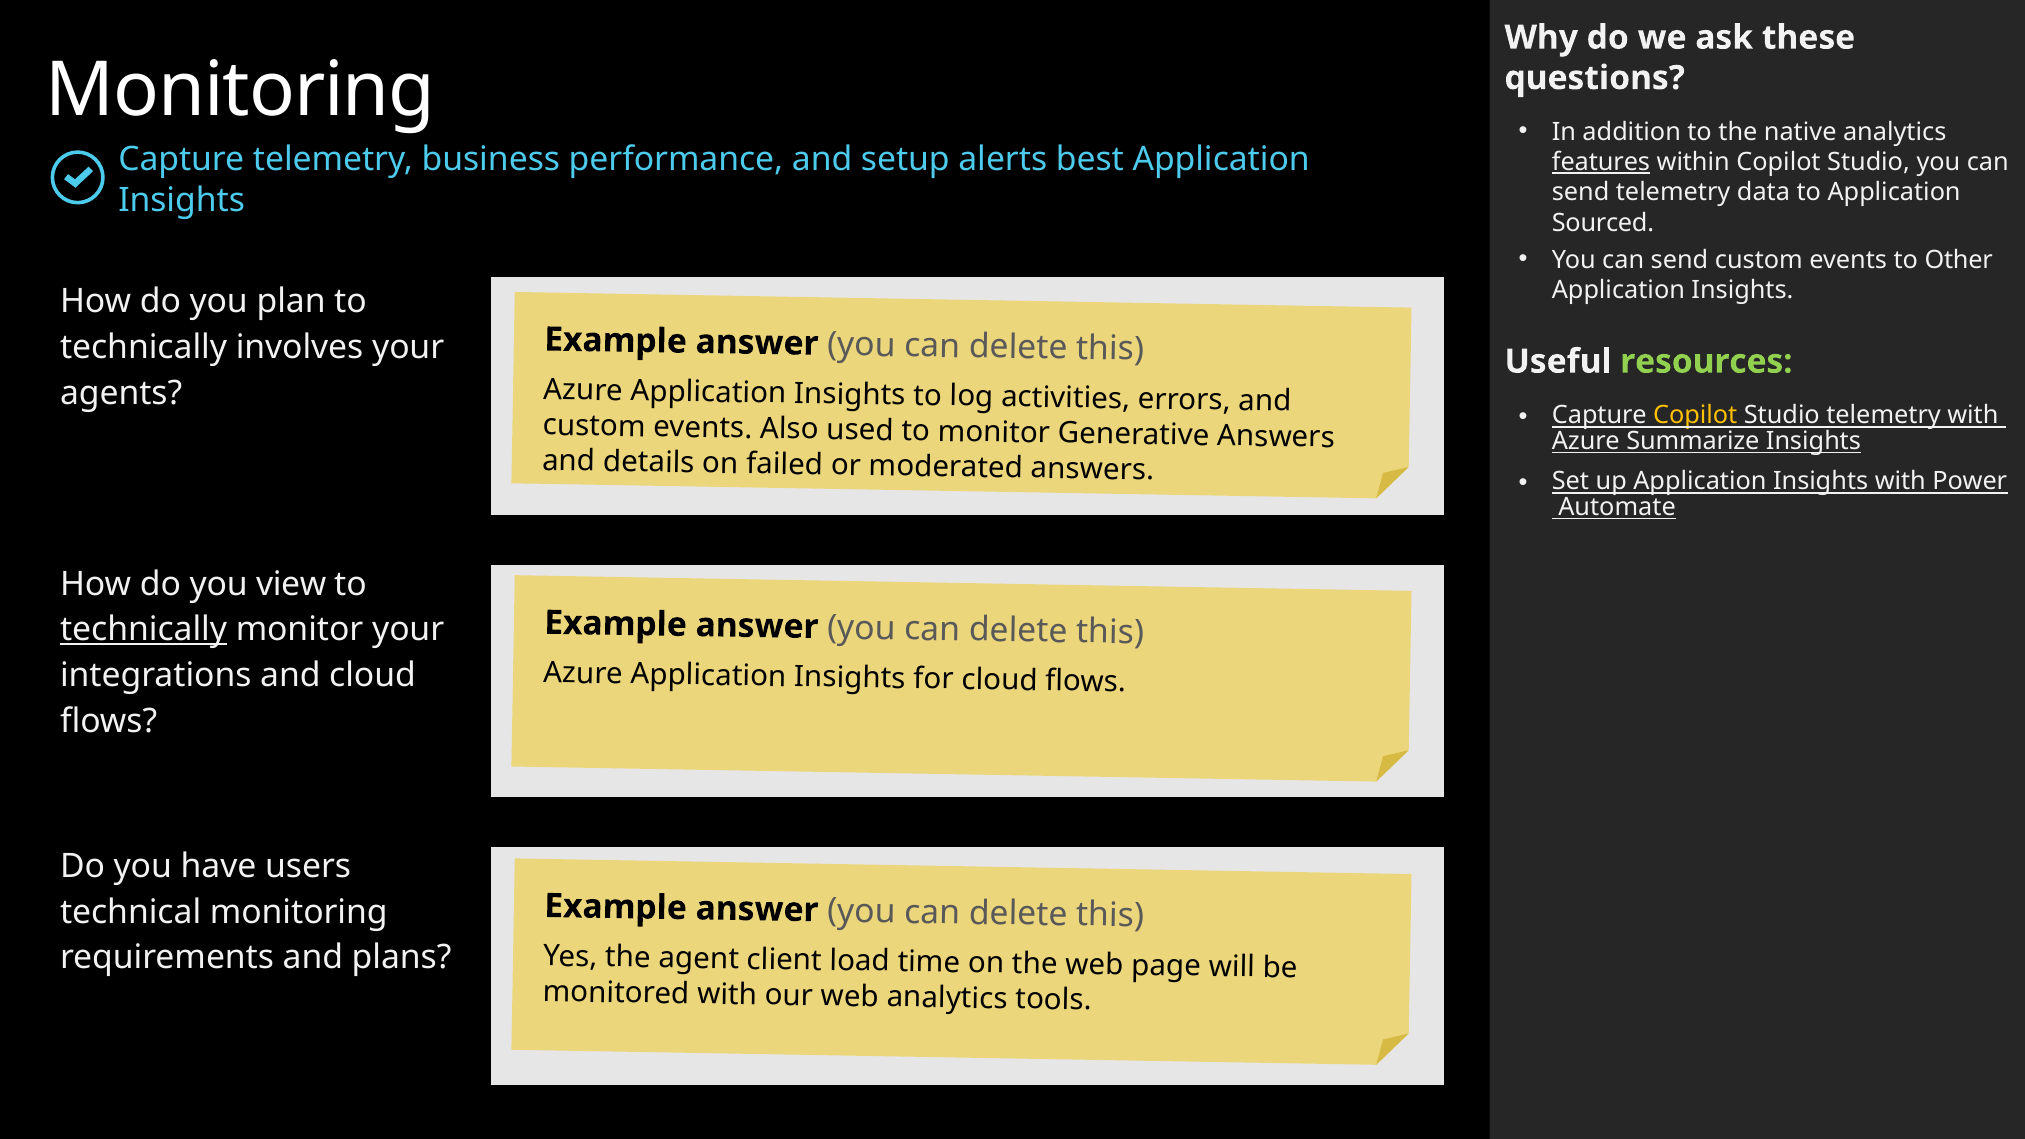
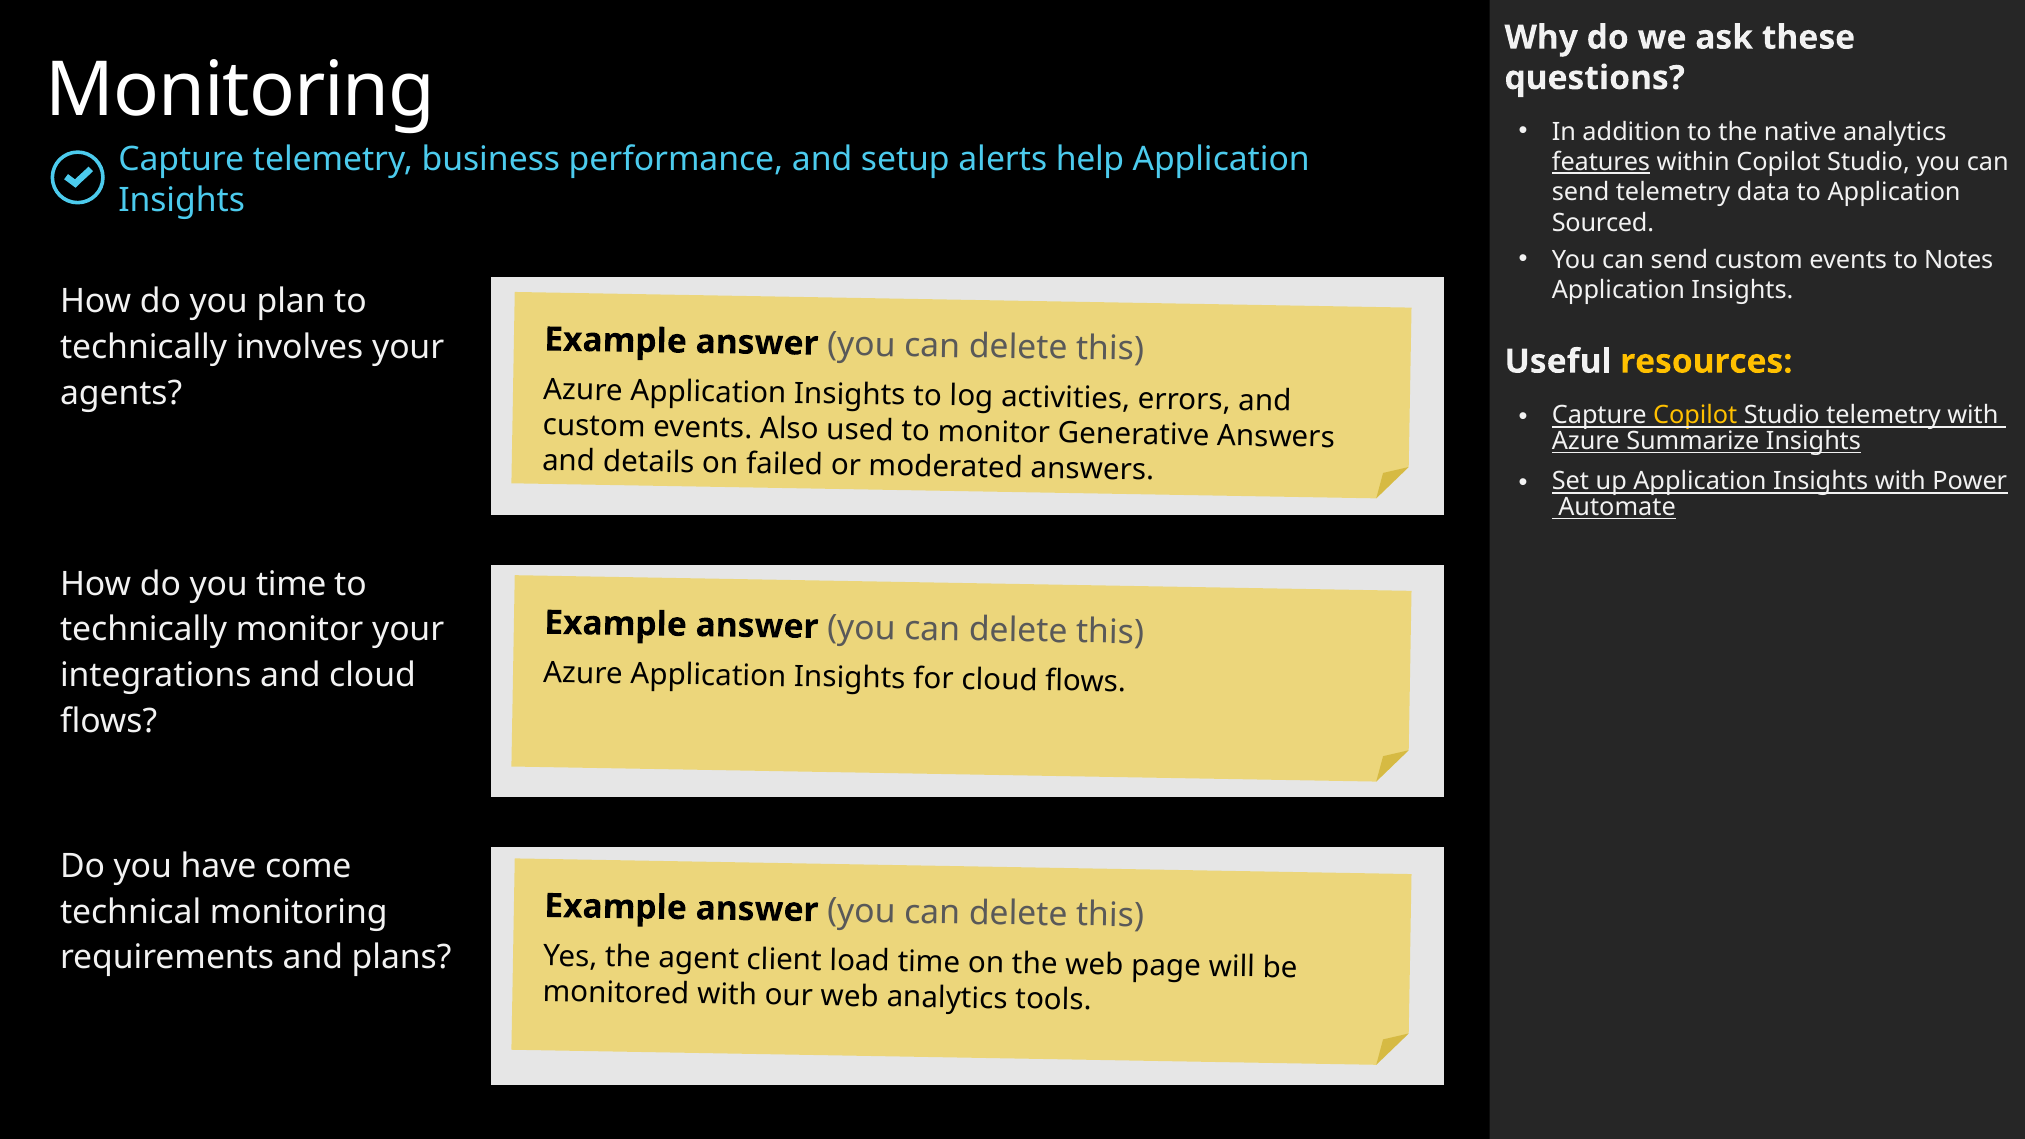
best: best -> help
Other: Other -> Notes
resources colour: light green -> yellow
you view: view -> time
technically at (144, 630) underline: present -> none
users: users -> come
